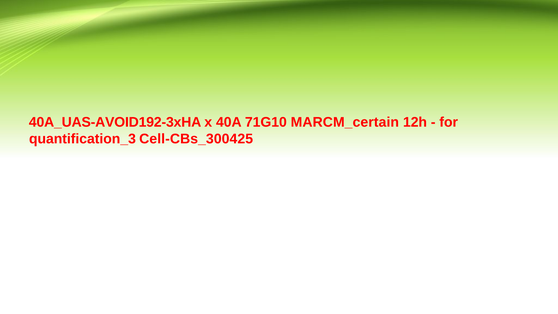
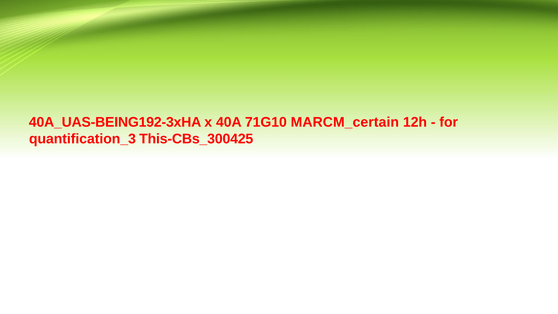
40A_UAS-AVOID192-3xHA: 40A_UAS-AVOID192-3xHA -> 40A_UAS-BEING192-3xHA
Cell-CBs_300425: Cell-CBs_300425 -> This-CBs_300425
